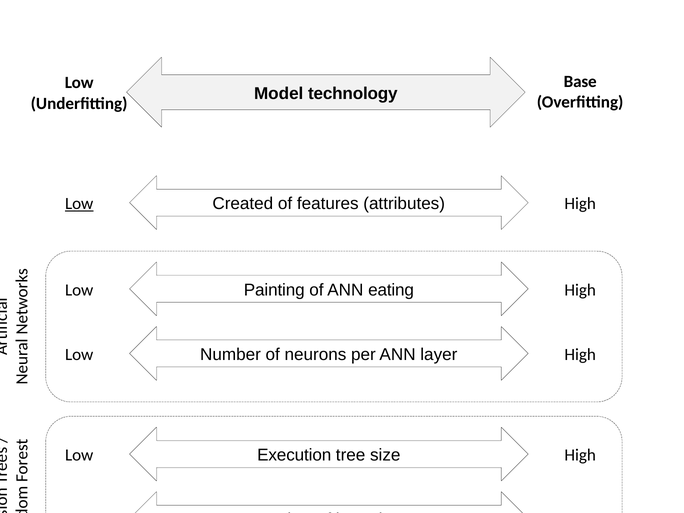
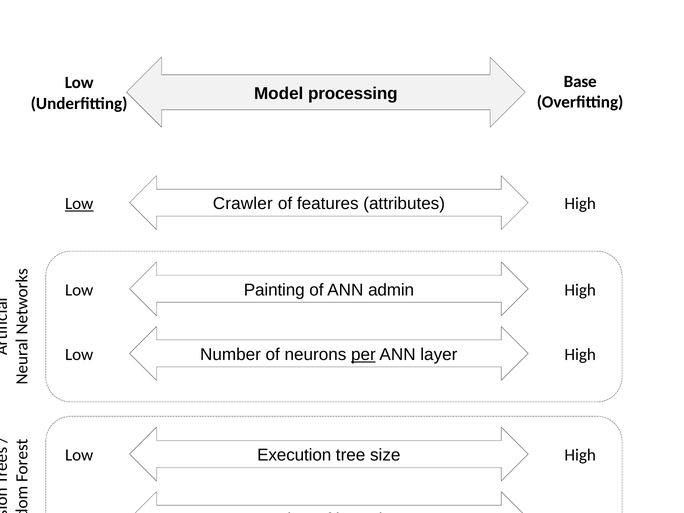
technology: technology -> processing
Created: Created -> Crawler
eating: eating -> admin
per underline: none -> present
